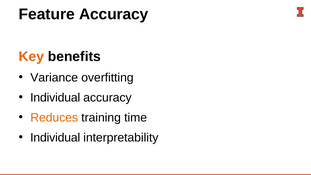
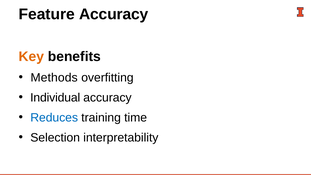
Variance: Variance -> Methods
Reduces colour: orange -> blue
Individual at (55, 138): Individual -> Selection
